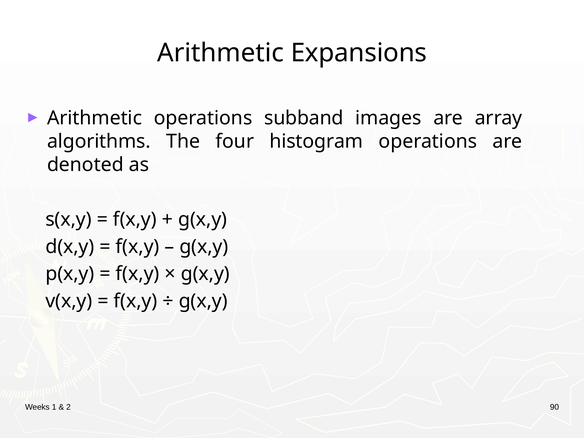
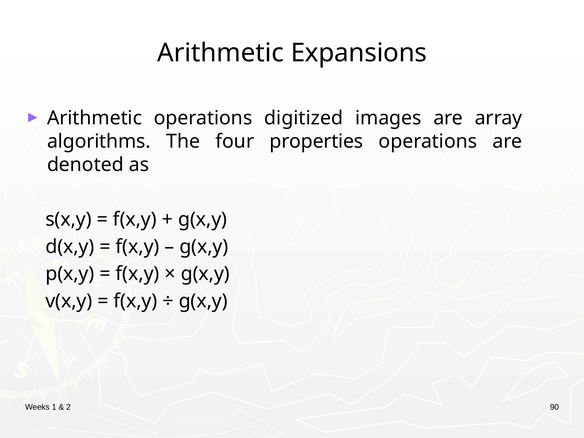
subband: subband -> digitized
histogram: histogram -> properties
